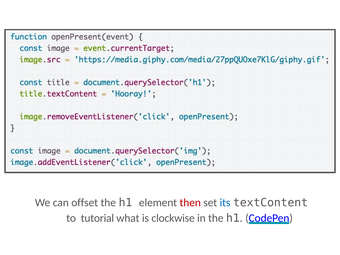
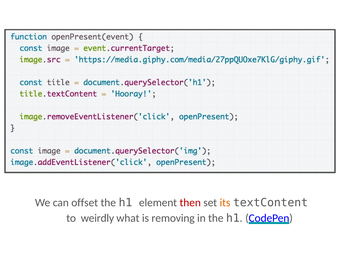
its colour: blue -> orange
tutorial: tutorial -> weirdly
clockwise: clockwise -> removing
